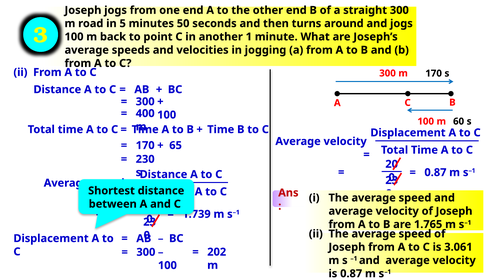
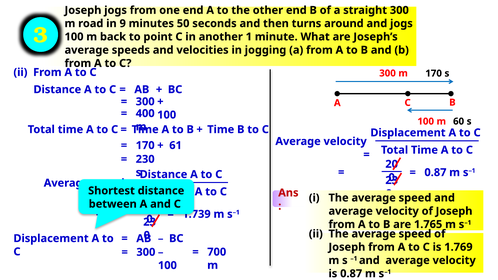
5: 5 -> 9
65: 65 -> 61
3.061: 3.061 -> 1.769
202: 202 -> 700
